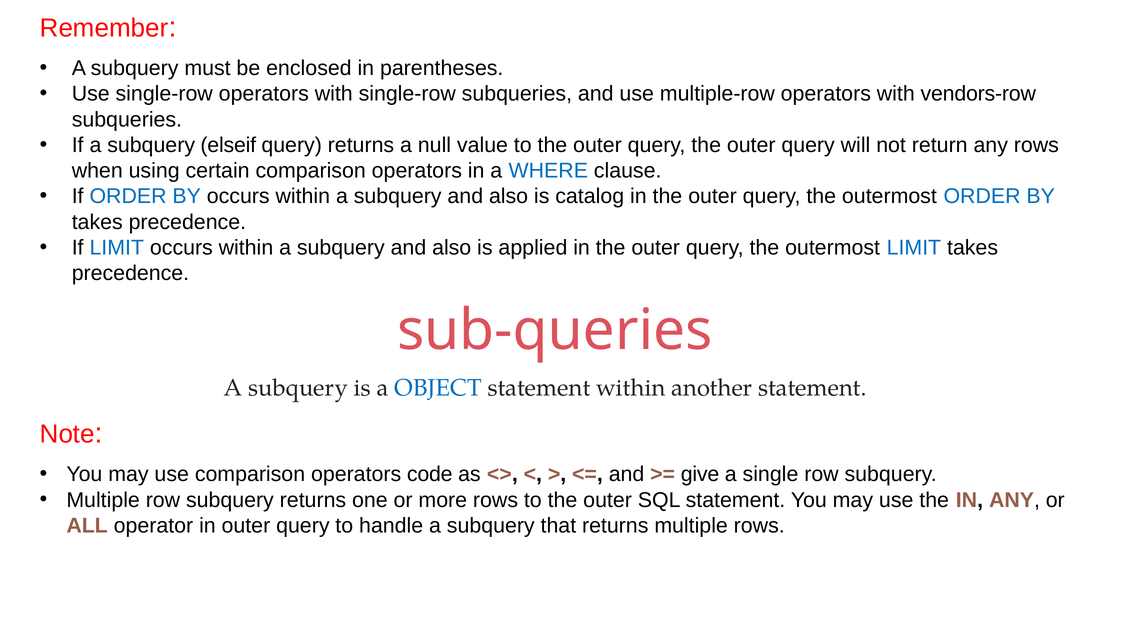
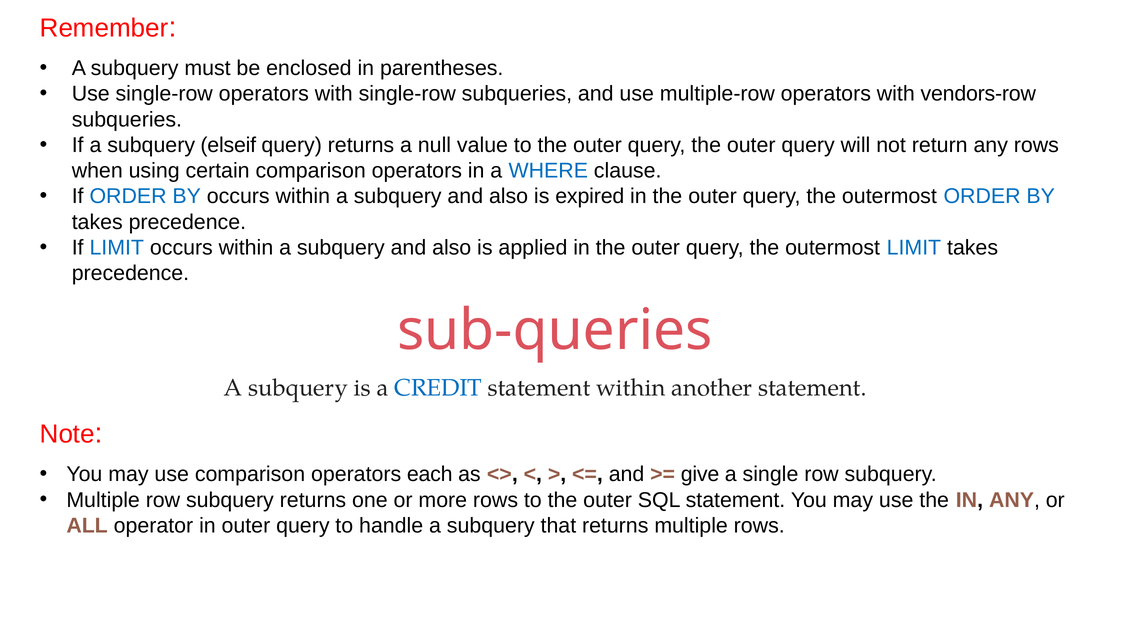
catalog: catalog -> expired
OBJECT: OBJECT -> CREDIT
code: code -> each
